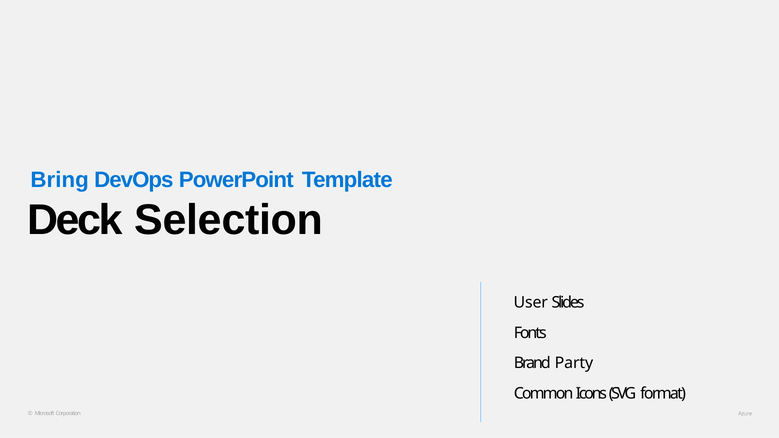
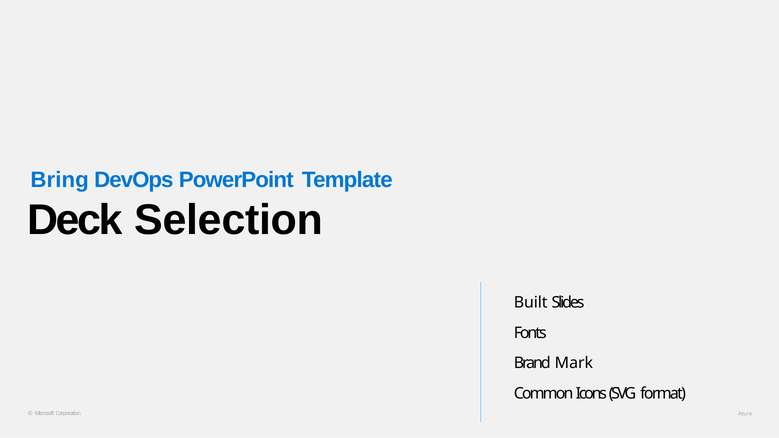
User: User -> Built
Party: Party -> Mark
